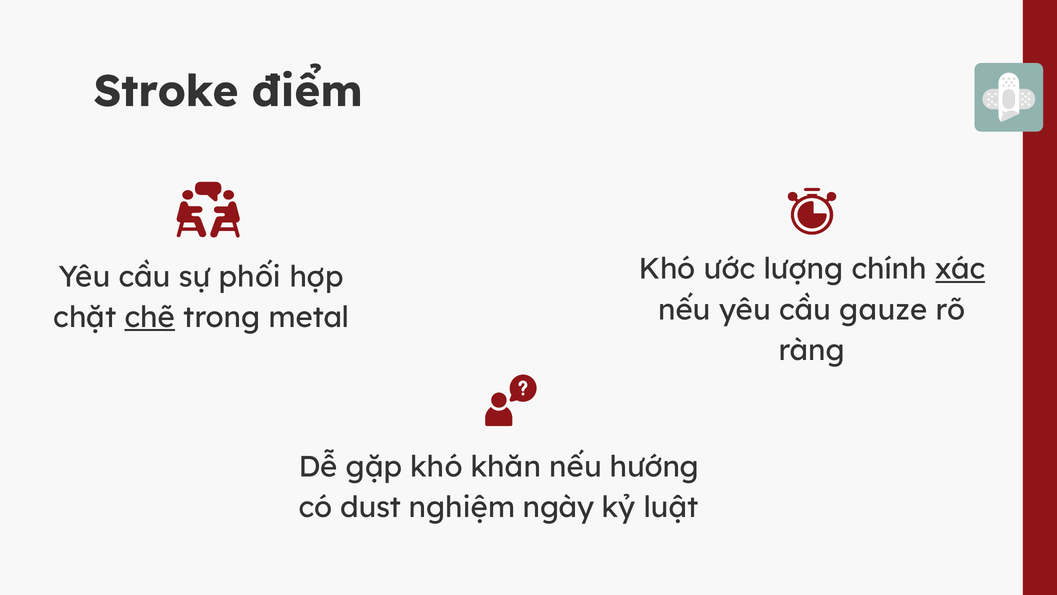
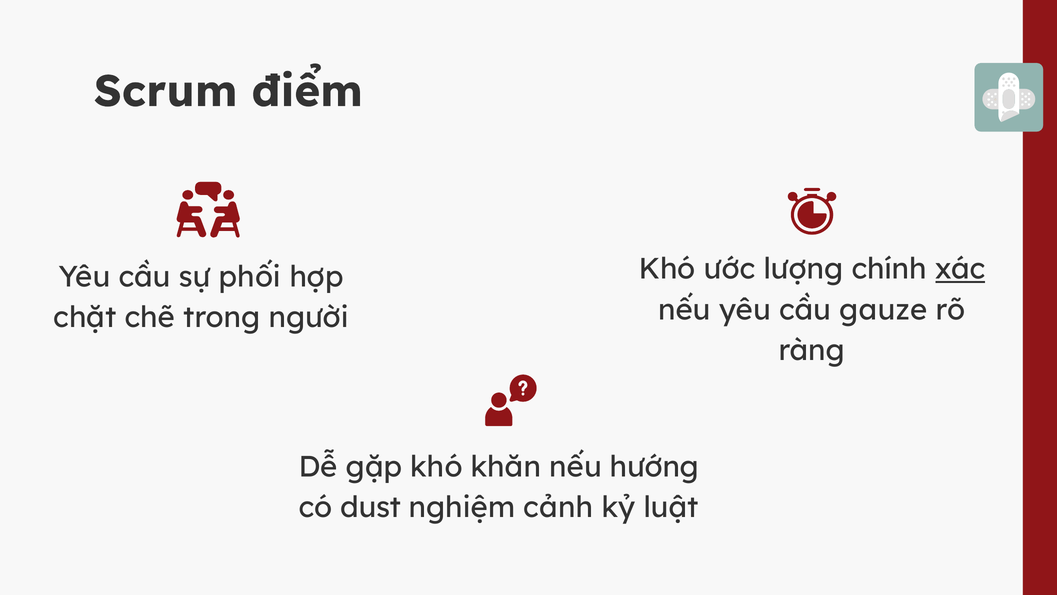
Stroke: Stroke -> Scrum
chẽ underline: present -> none
metal: metal -> người
ngày: ngày -> cảnh
